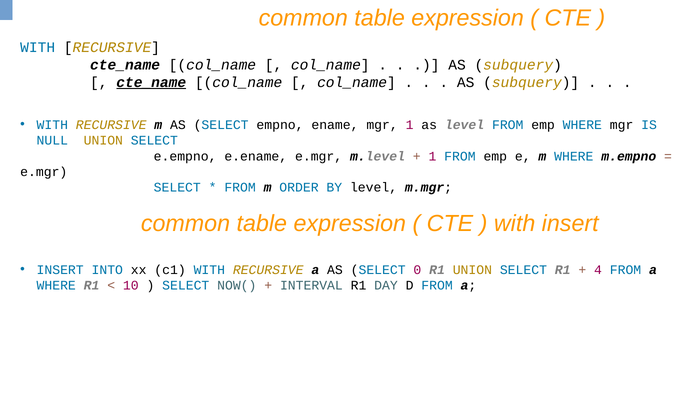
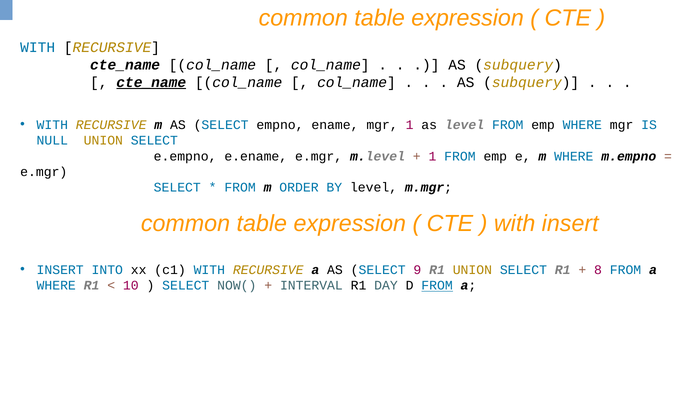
0: 0 -> 9
4: 4 -> 8
FROM at (437, 285) underline: none -> present
